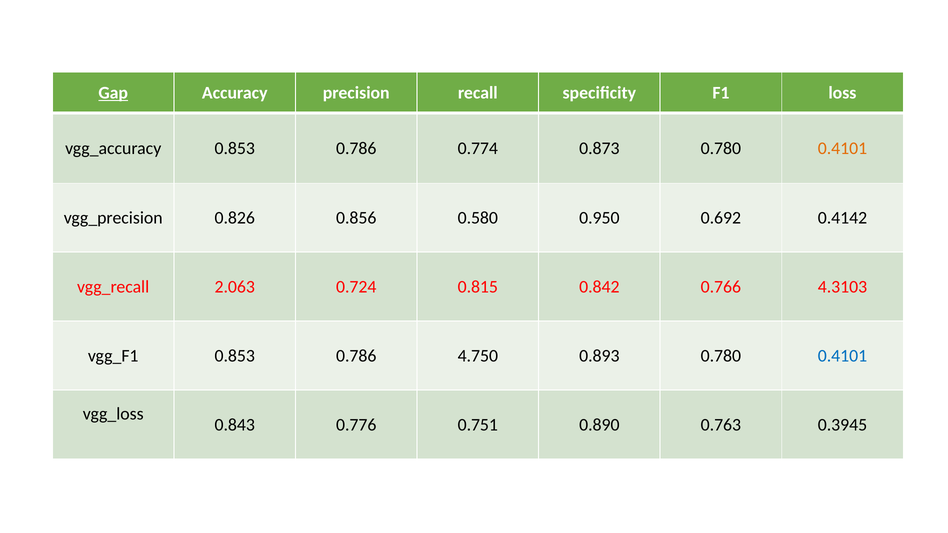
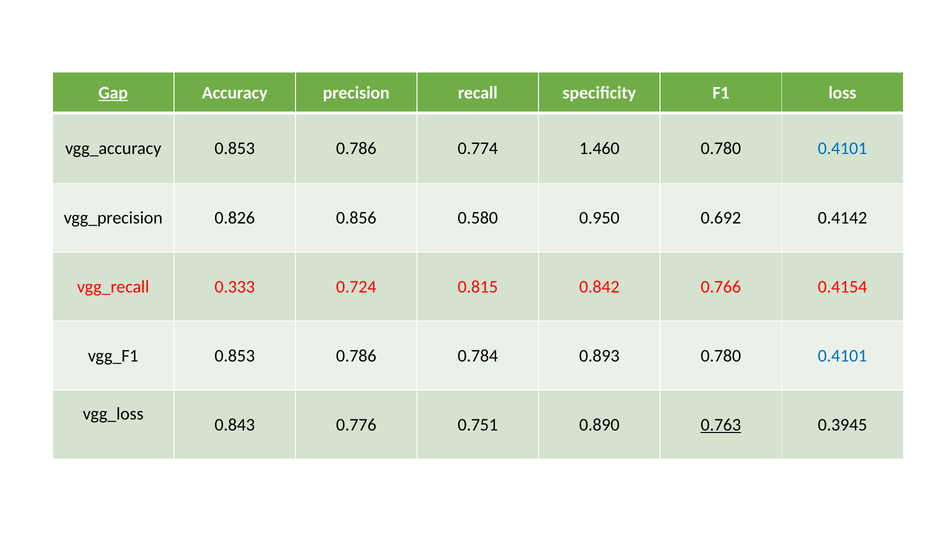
0.873: 0.873 -> 1.460
0.4101 at (842, 148) colour: orange -> blue
2.063: 2.063 -> 0.333
4.3103: 4.3103 -> 0.4154
4.750: 4.750 -> 0.784
0.763 underline: none -> present
